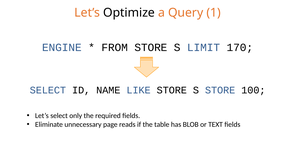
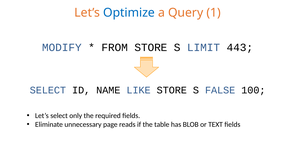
Optimize colour: black -> blue
ENGINE: ENGINE -> MODIFY
170: 170 -> 443
S STORE: STORE -> FALSE
